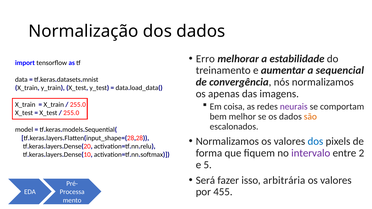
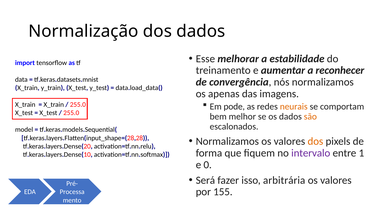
Erro: Erro -> Esse
sequencial: sequencial -> reconhecer
coisa: coisa -> pode
neurais colour: purple -> orange
dos at (315, 141) colour: blue -> orange
2: 2 -> 1
5: 5 -> 0
455: 455 -> 155
